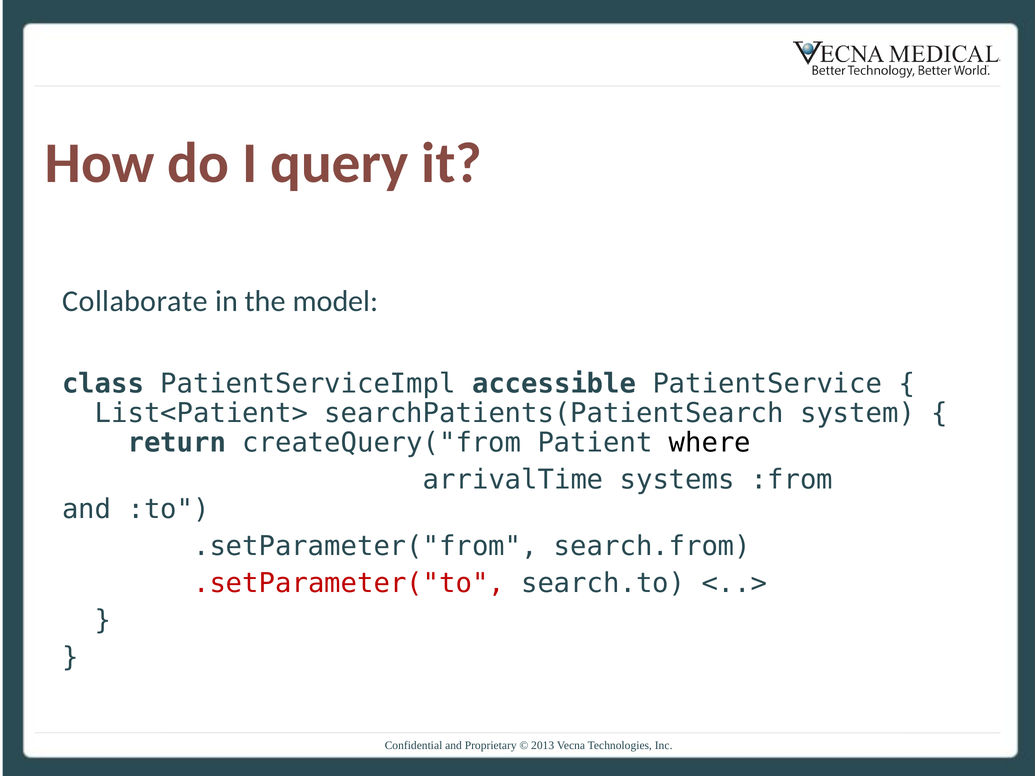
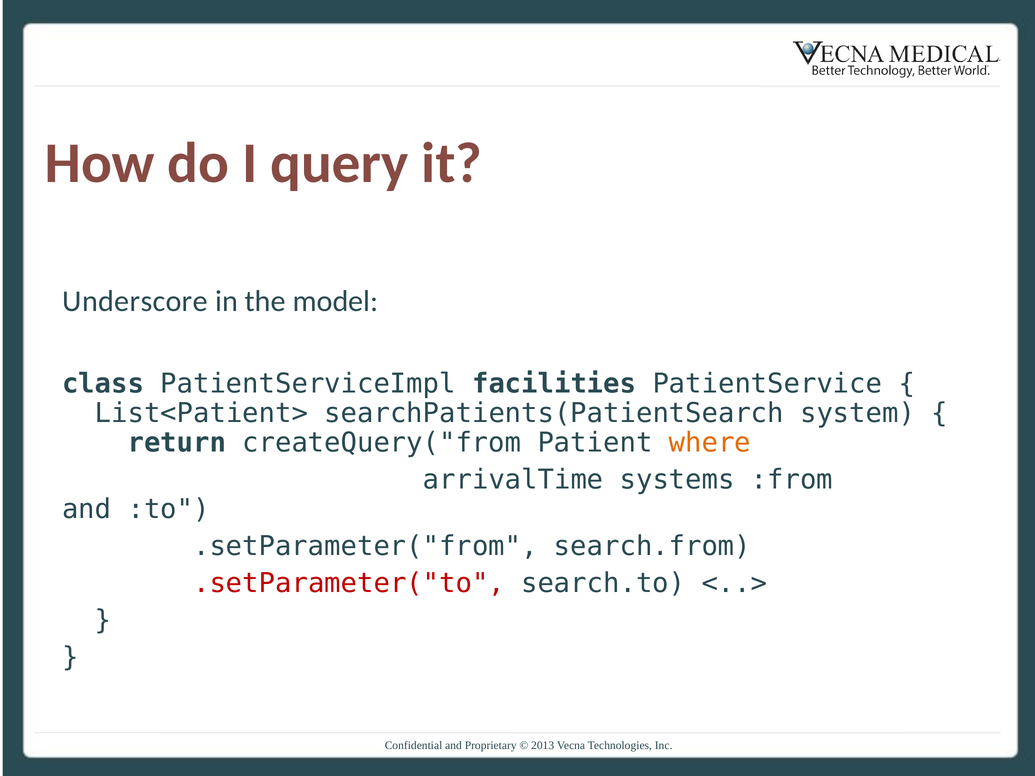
Collaborate: Collaborate -> Underscore
accessible: accessible -> facilities
where colour: black -> orange
